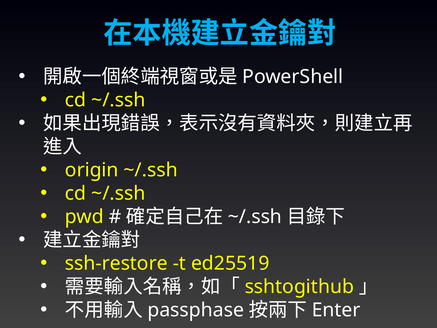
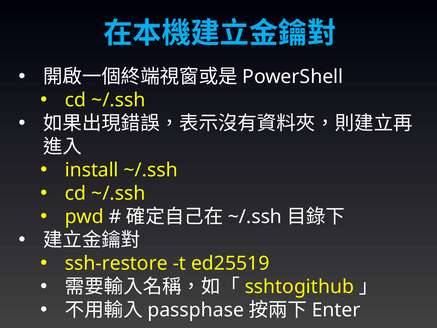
origin: origin -> install
